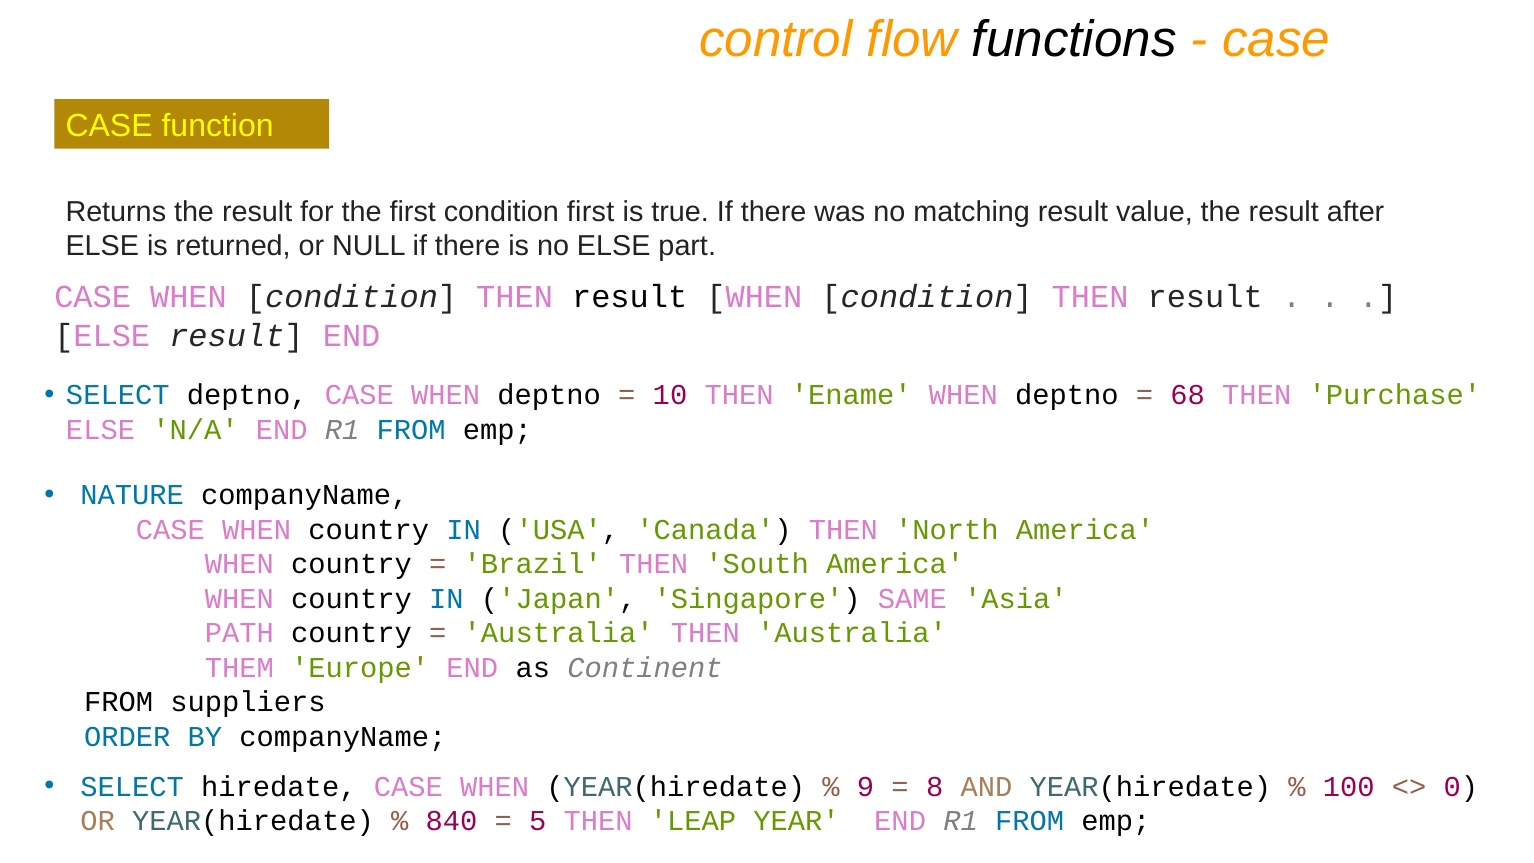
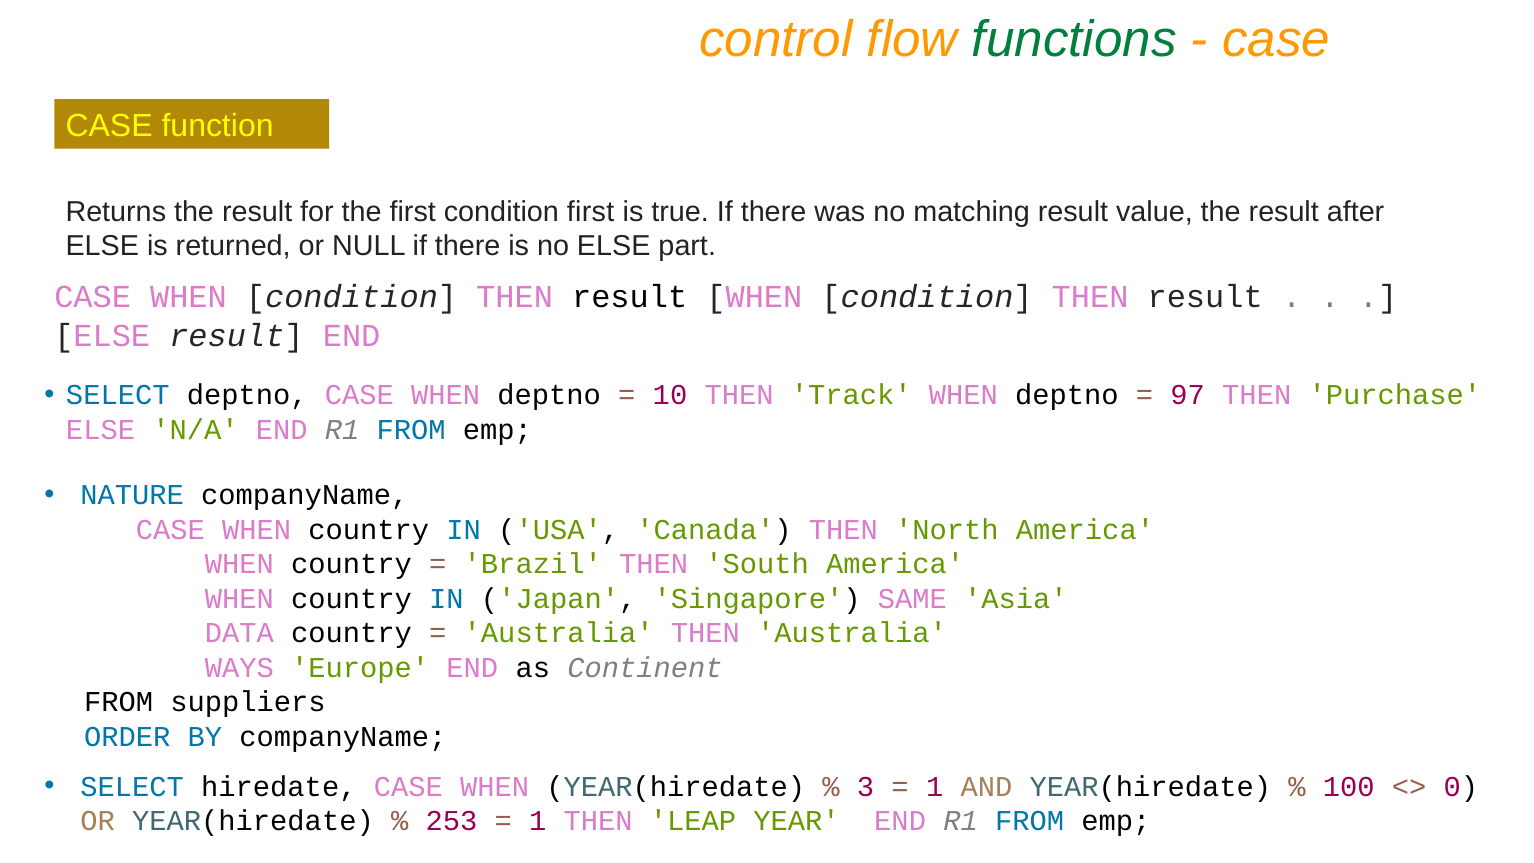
functions colour: black -> green
Ename: Ename -> Track
68: 68 -> 97
PATH: PATH -> DATA
THEM: THEM -> WAYS
9: 9 -> 3
8 at (935, 786): 8 -> 1
840: 840 -> 253
5 at (538, 821): 5 -> 1
